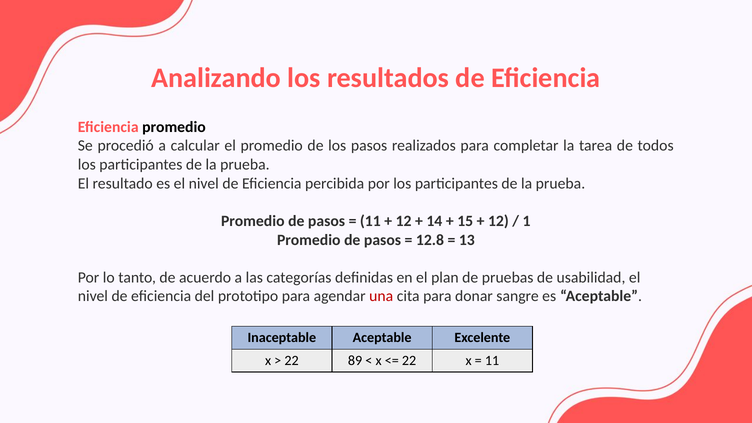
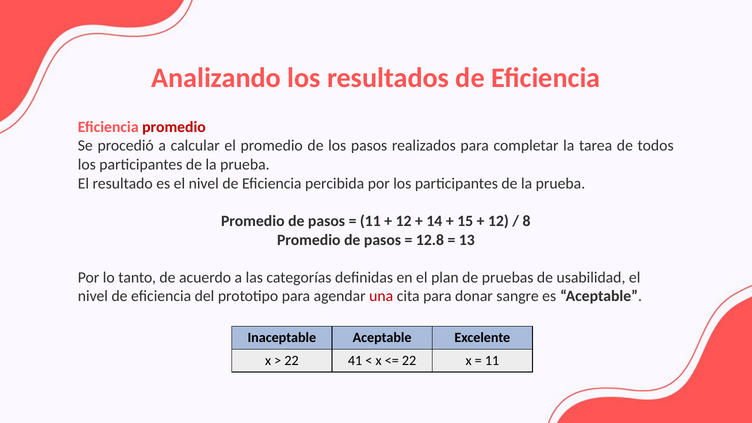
promedio at (174, 127) colour: black -> red
1: 1 -> 8
89: 89 -> 41
